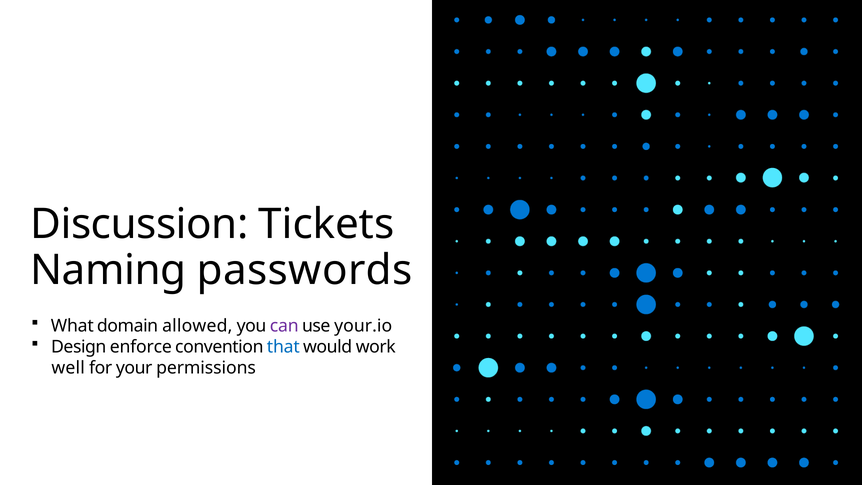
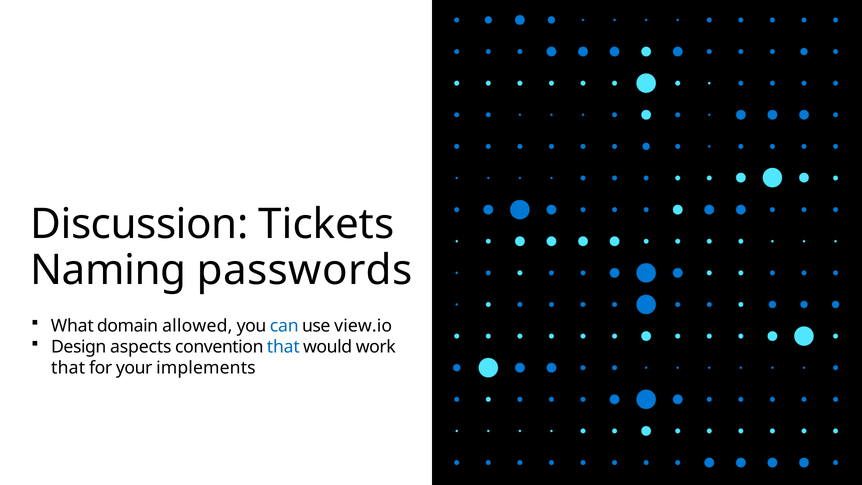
can colour: purple -> blue
your.io: your.io -> view.io
enforce: enforce -> aspects
well at (68, 368): well -> that
permissions: permissions -> implements
